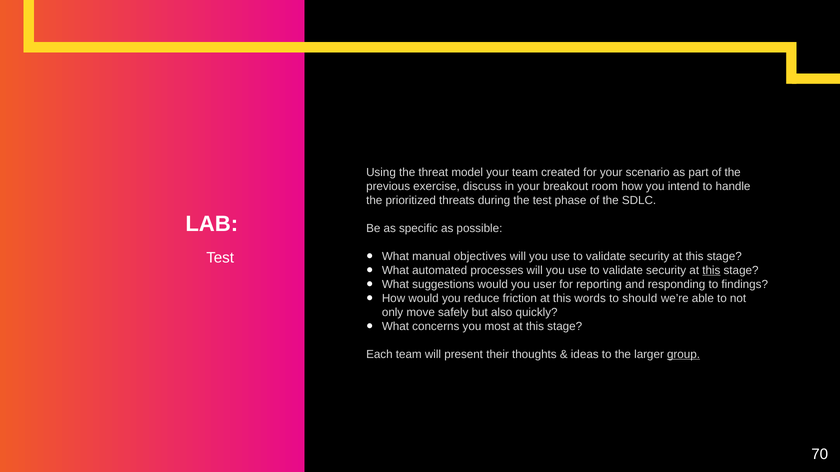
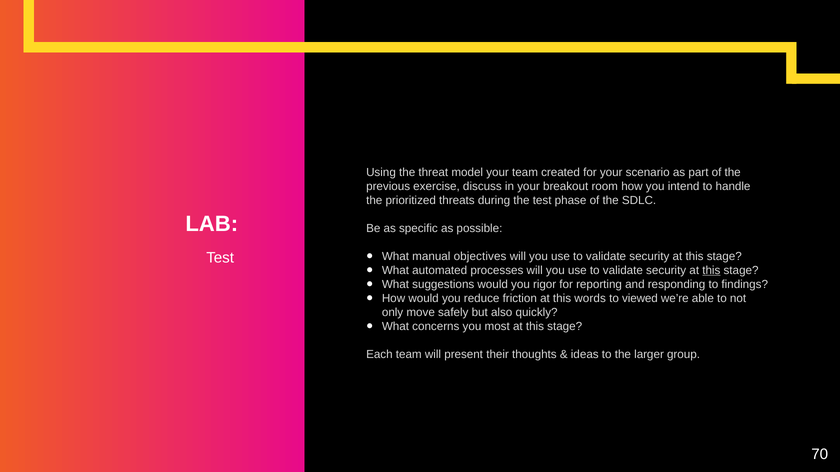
user: user -> rigor
should: should -> viewed
group underline: present -> none
